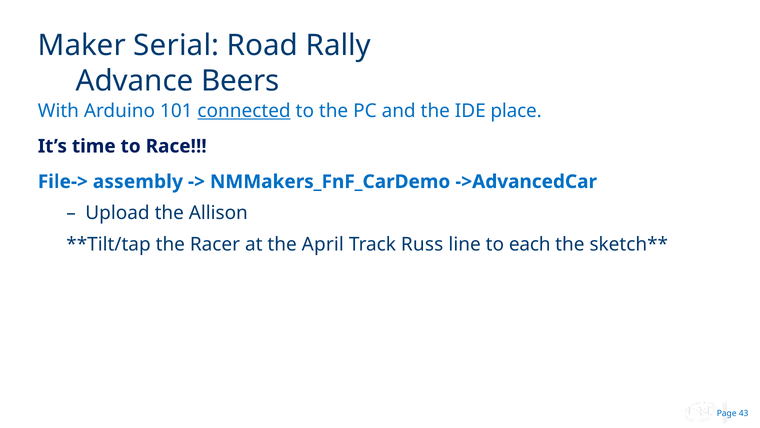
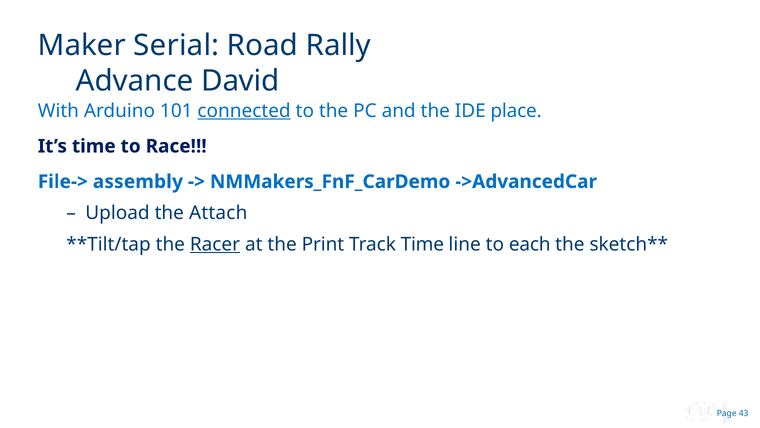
Beers: Beers -> David
Allison: Allison -> Attach
Racer underline: none -> present
April: April -> Print
Track Russ: Russ -> Time
